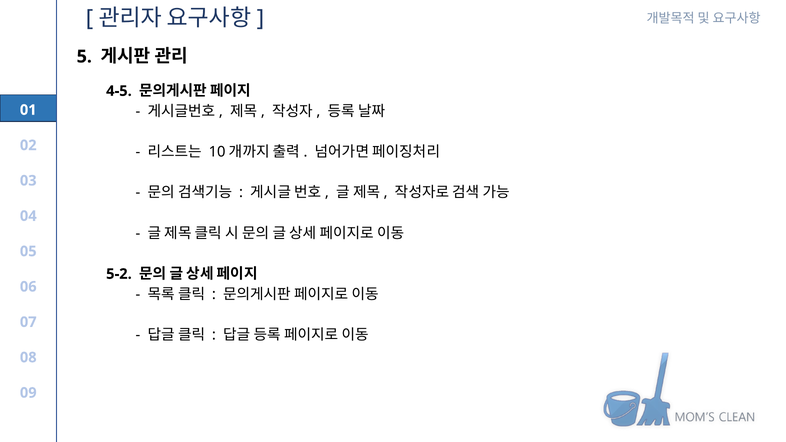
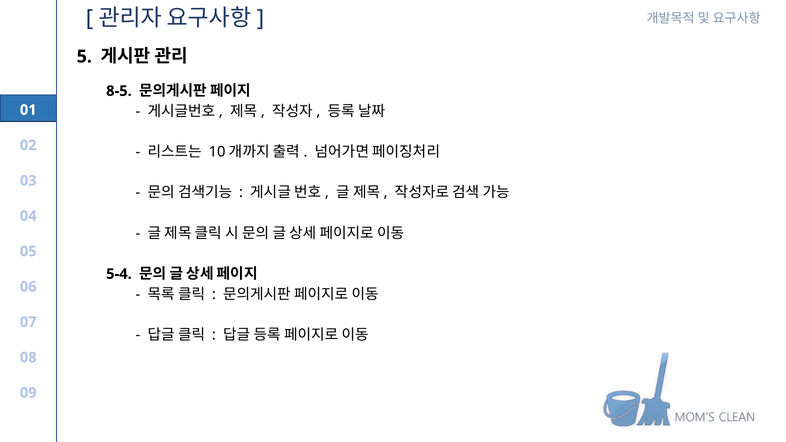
4-5: 4-5 -> 8-5
5-2: 5-2 -> 5-4
